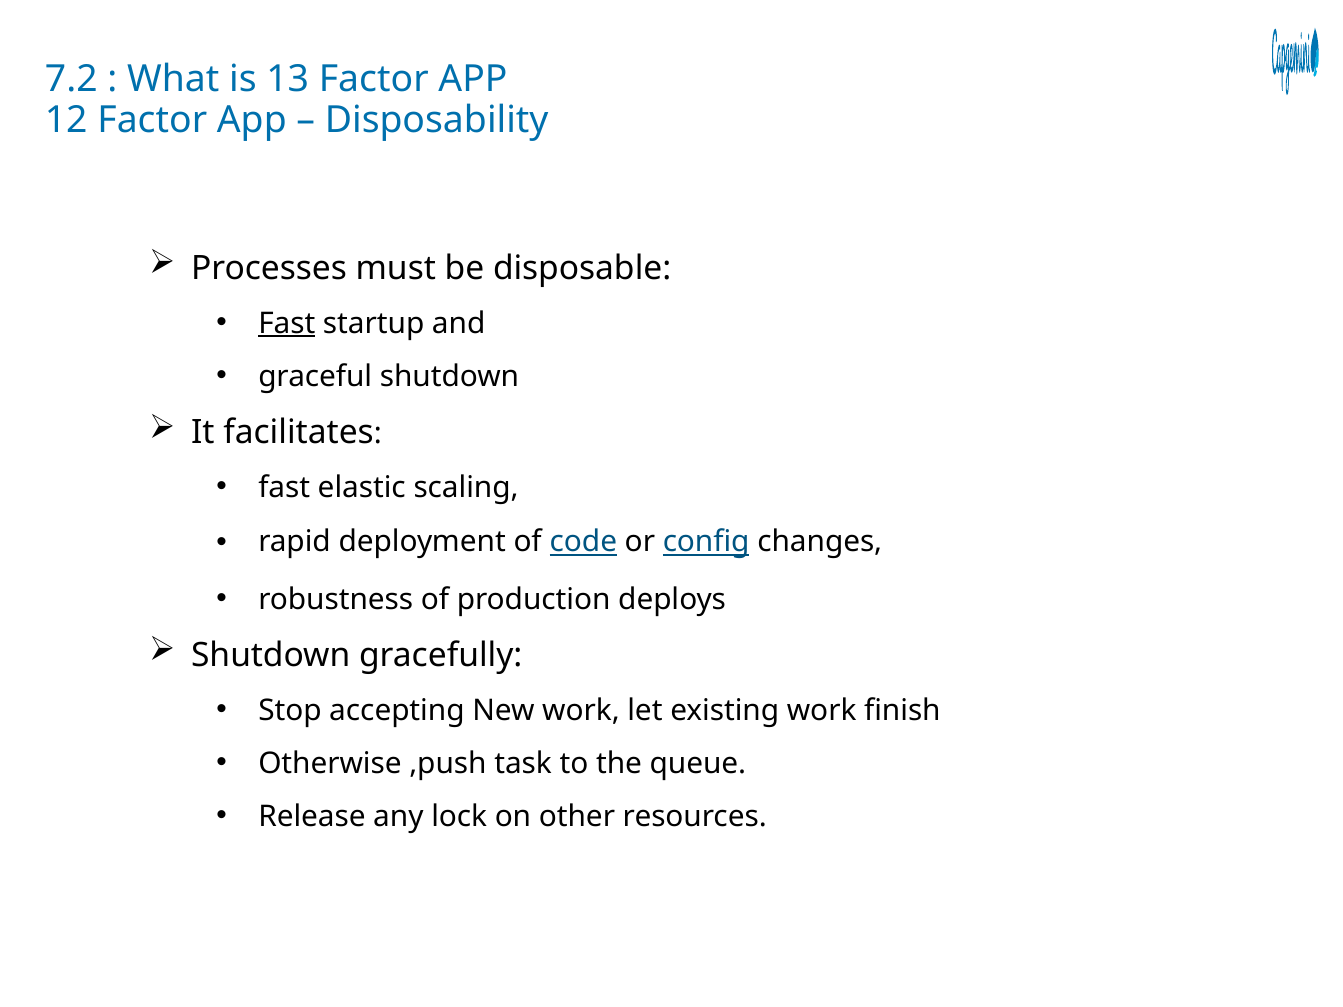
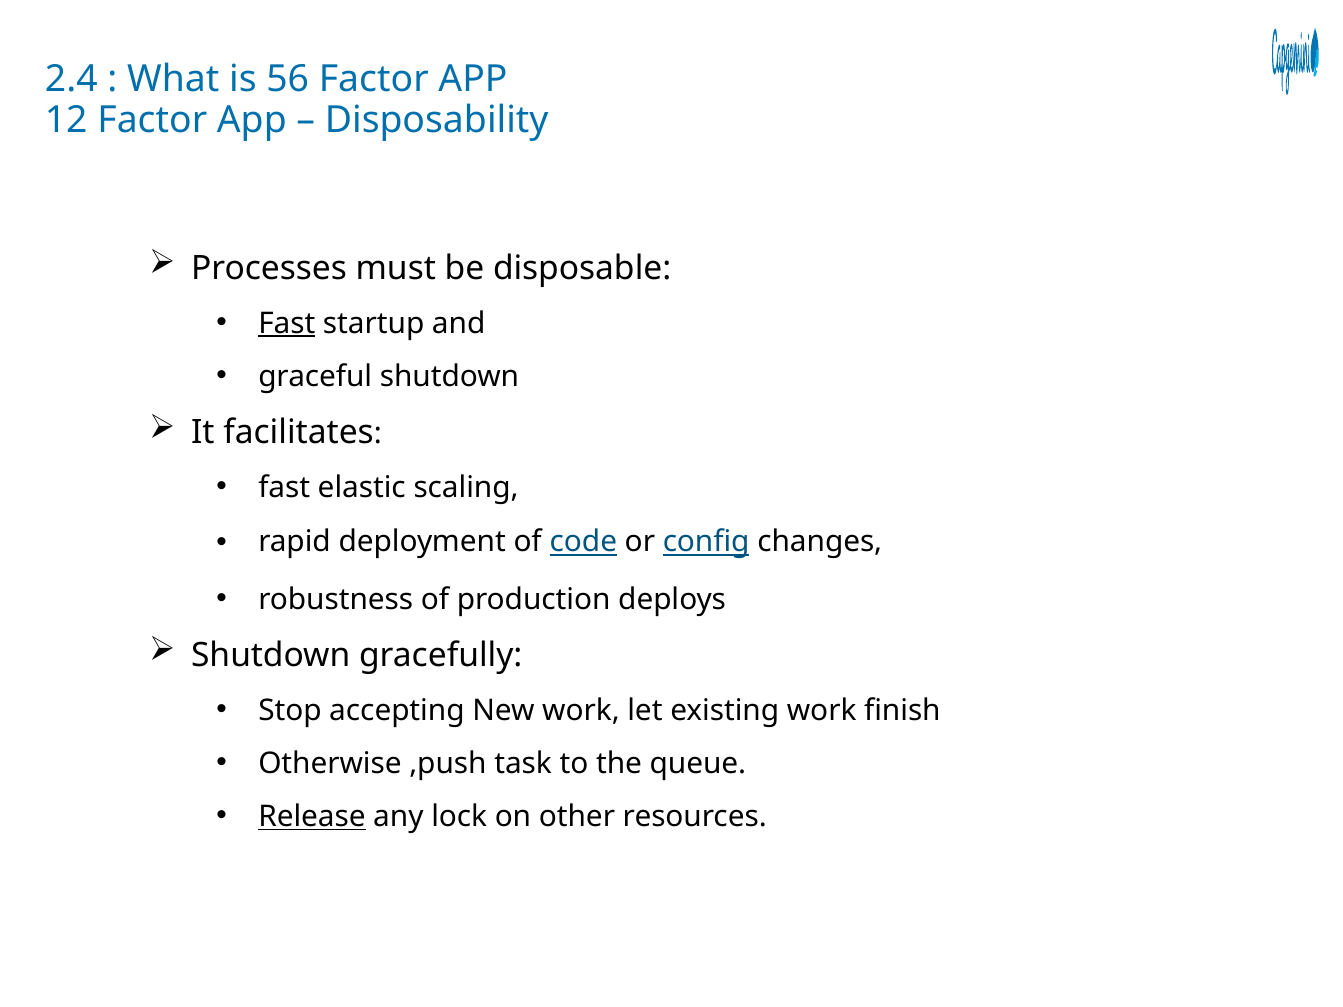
7.2: 7.2 -> 2.4
13: 13 -> 56
Release underline: none -> present
